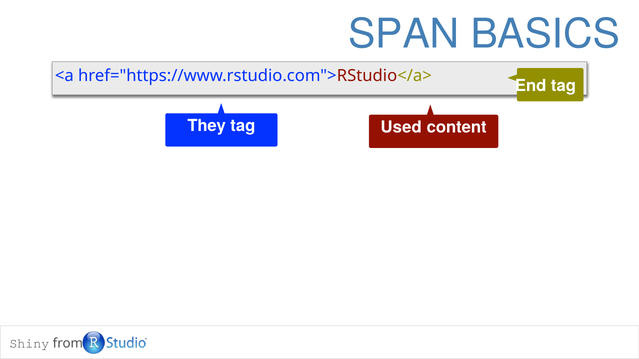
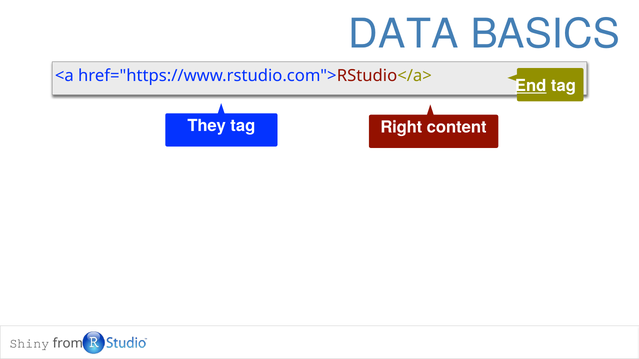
SPAN: SPAN -> DATA
End underline: none -> present
Used: Used -> Right
